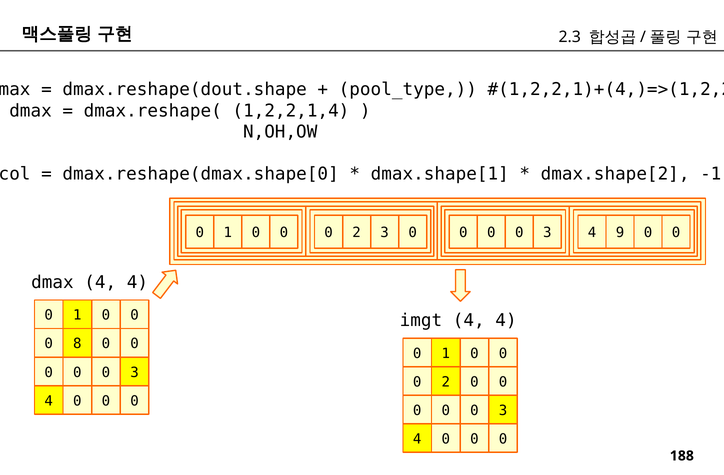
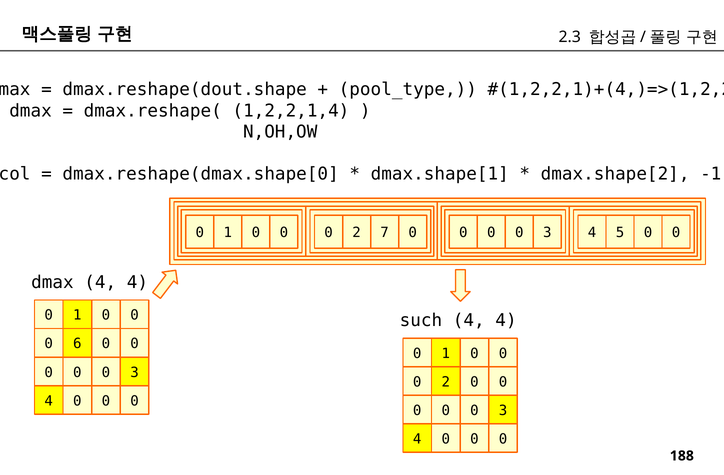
2 3: 3 -> 7
9: 9 -> 5
imgt: imgt -> such
8: 8 -> 6
